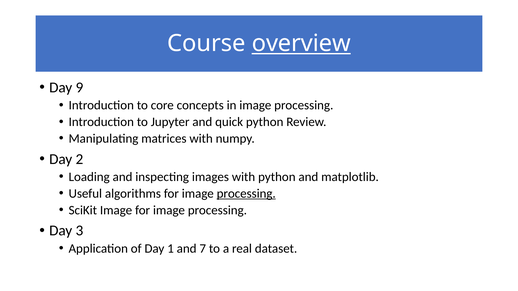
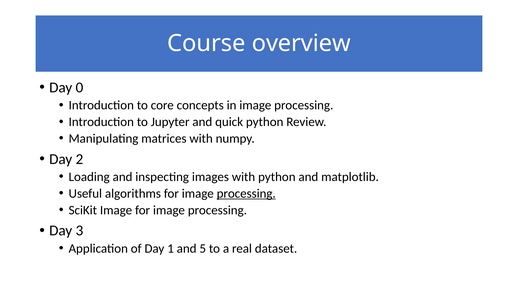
overview underline: present -> none
9: 9 -> 0
7: 7 -> 5
